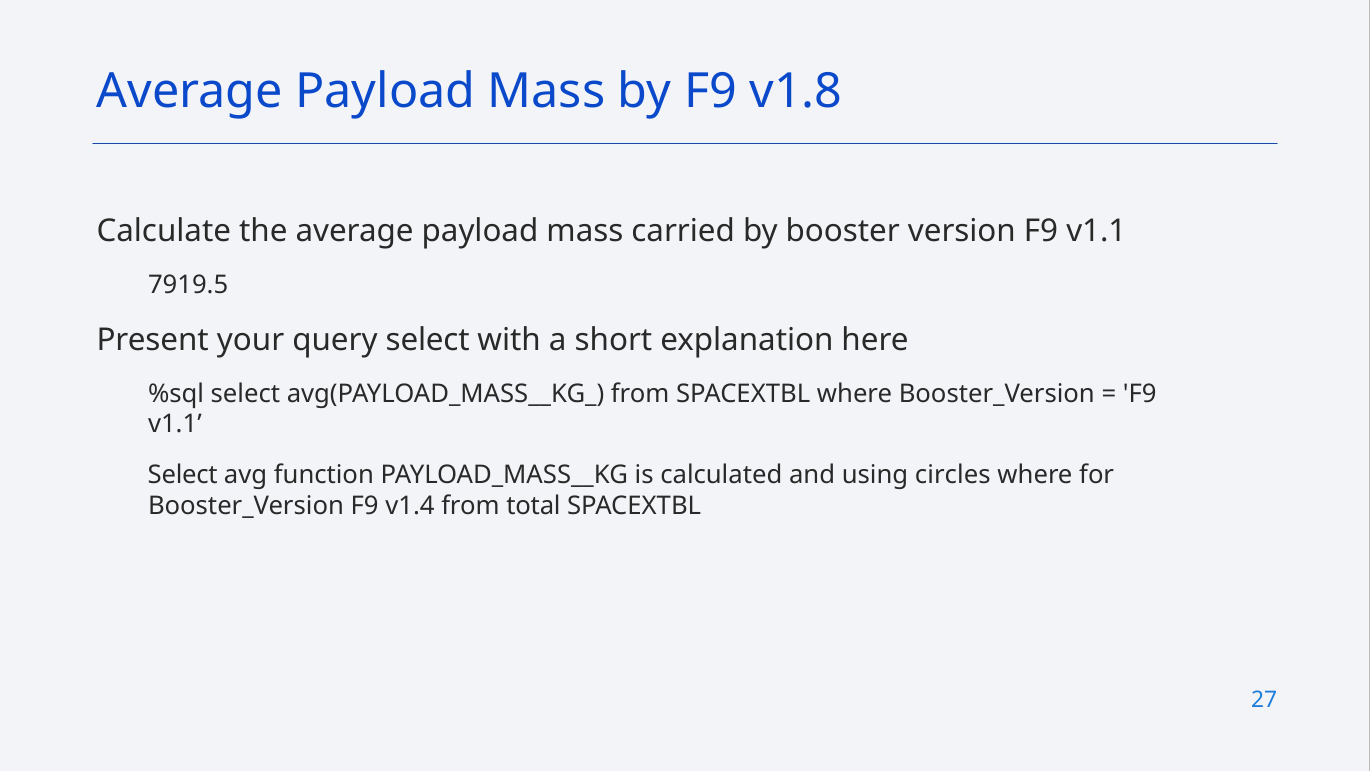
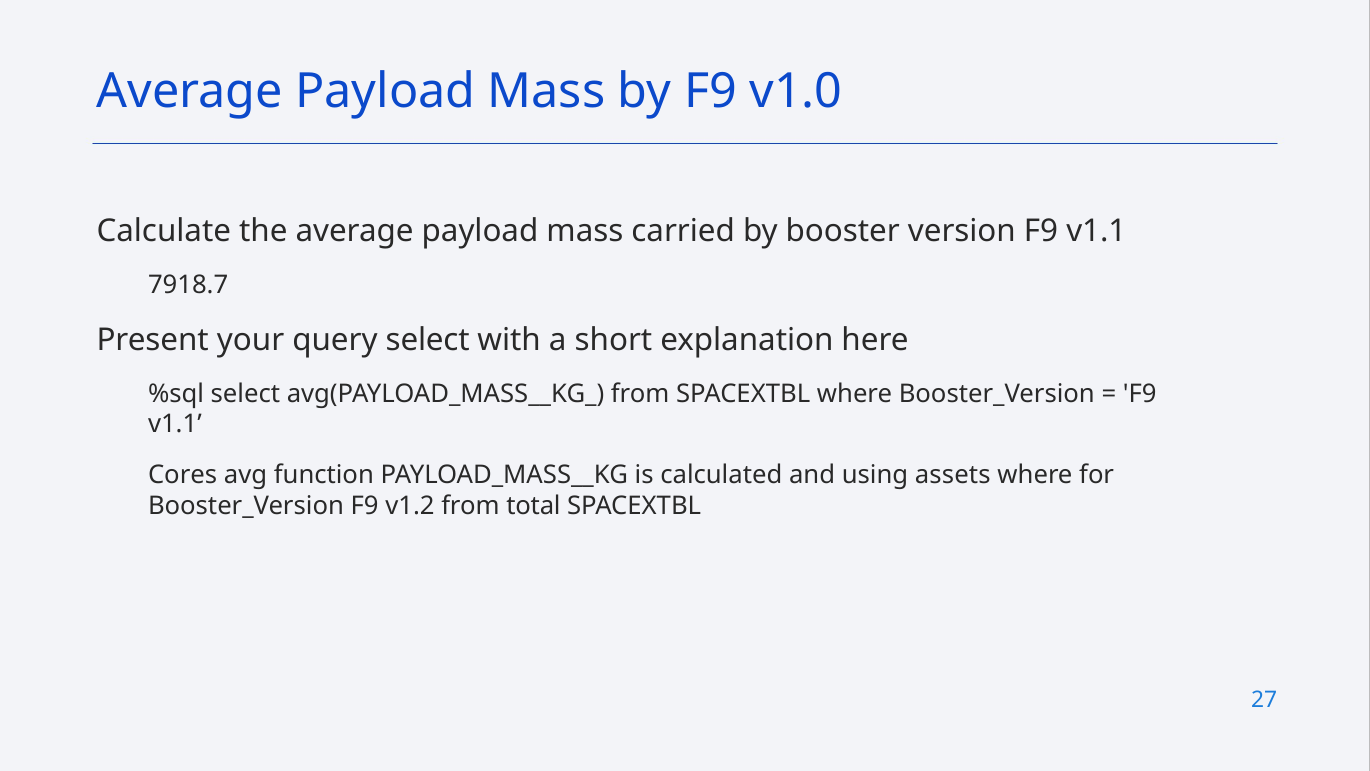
v1.8: v1.8 -> v1.0
7919.5: 7919.5 -> 7918.7
Select at (183, 475): Select -> Cores
circles: circles -> assets
v1.4: v1.4 -> v1.2
